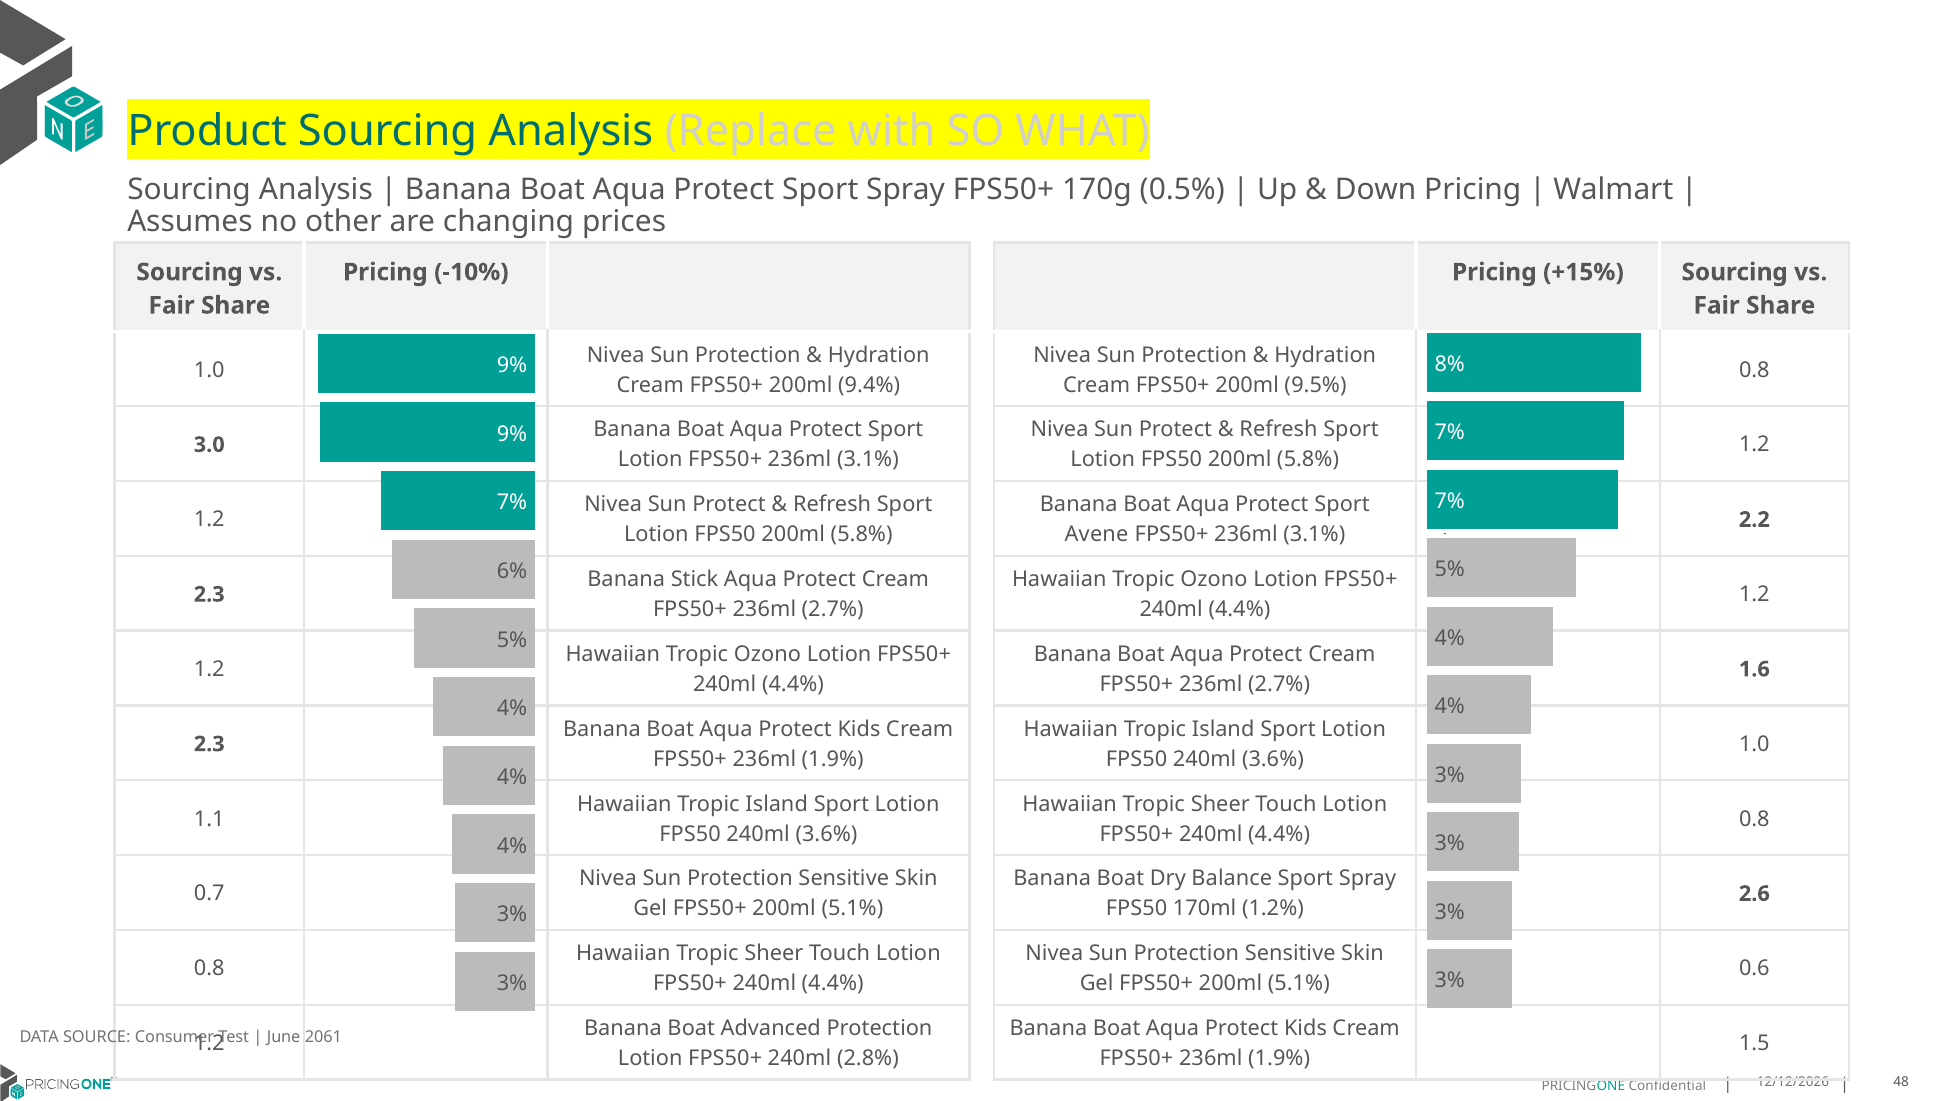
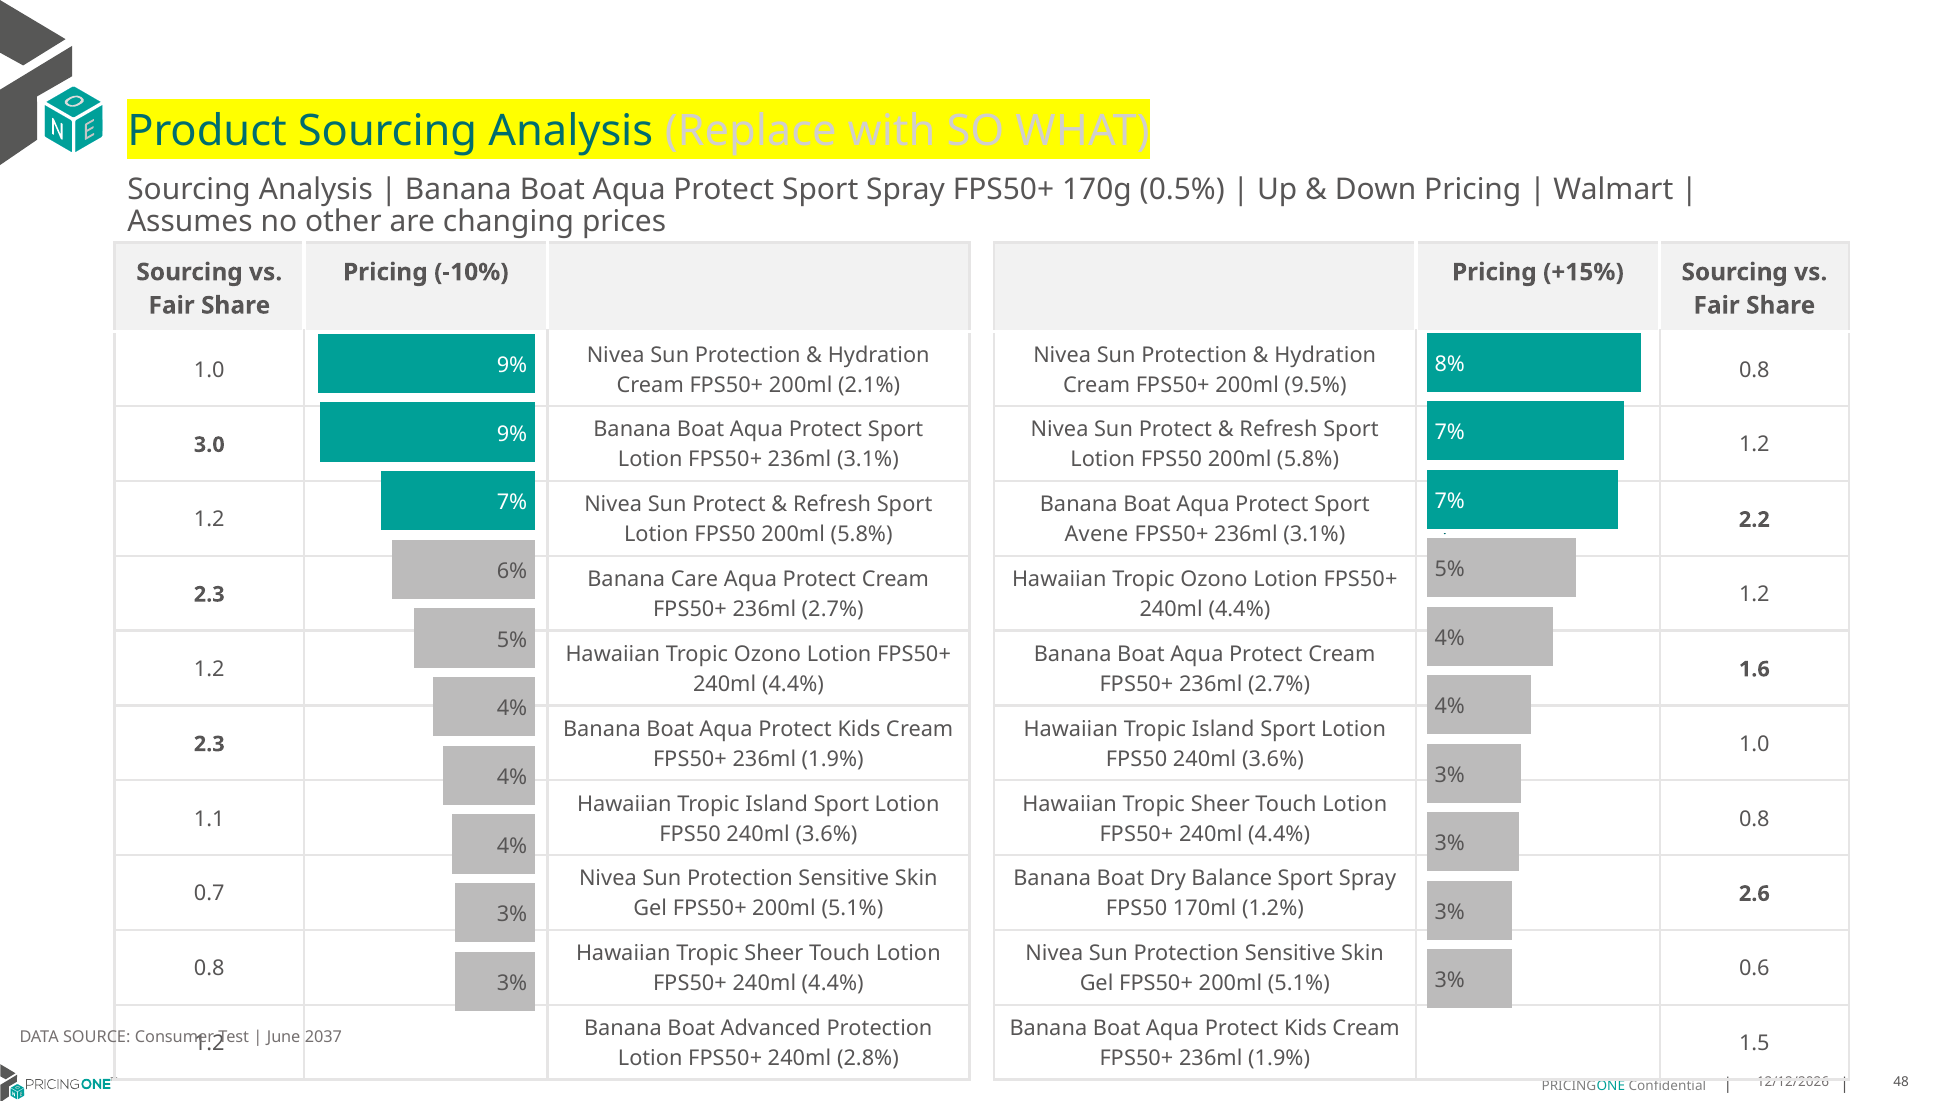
9.4%: 9.4% -> 2.1%
Stick: Stick -> Care
2061: 2061 -> 2037
